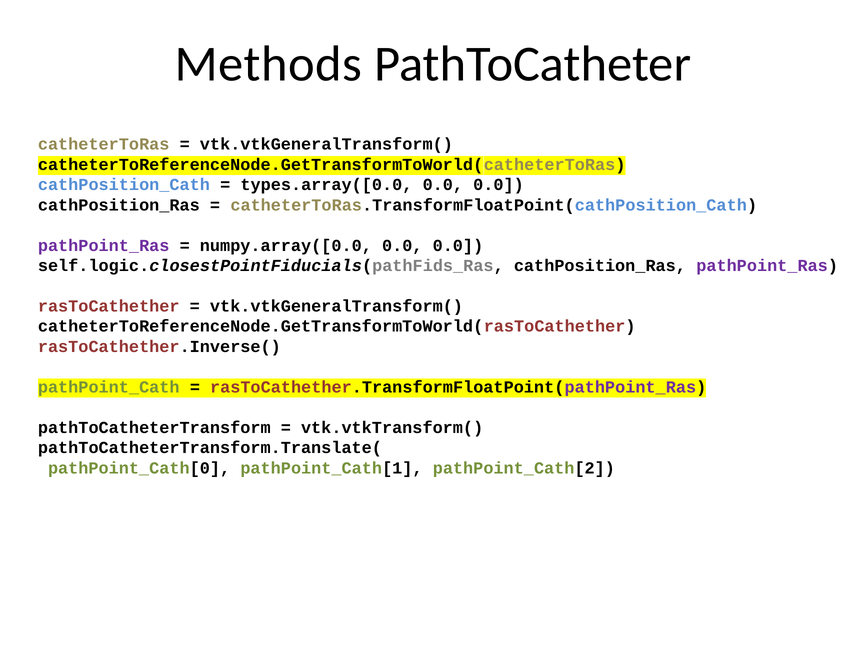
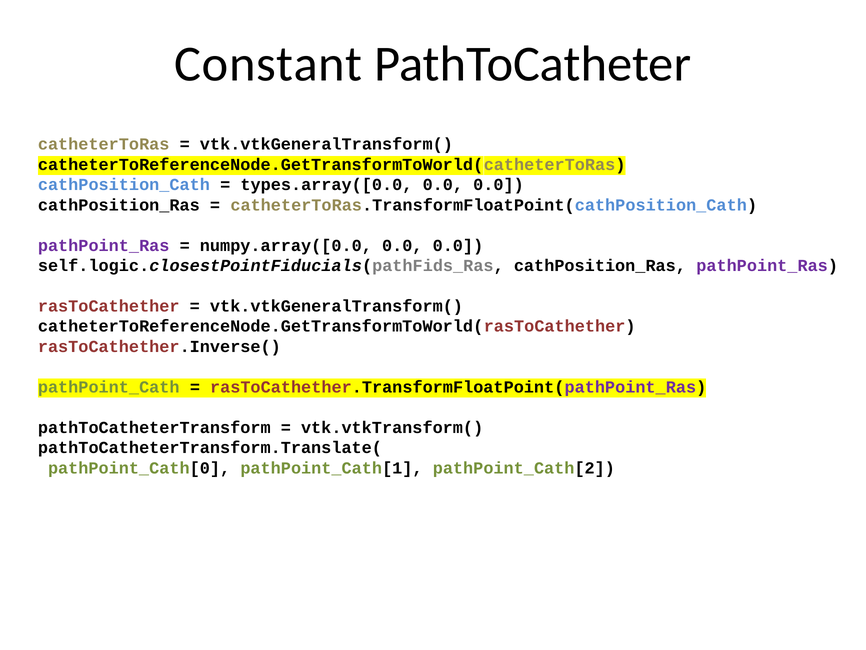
Methods: Methods -> Constant
